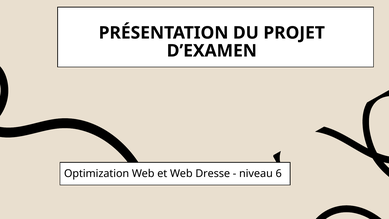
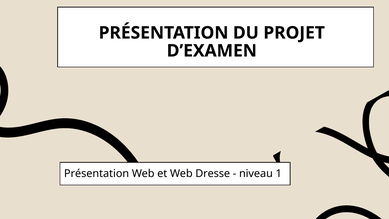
Optimization at (97, 173): Optimization -> Présentation
6: 6 -> 1
